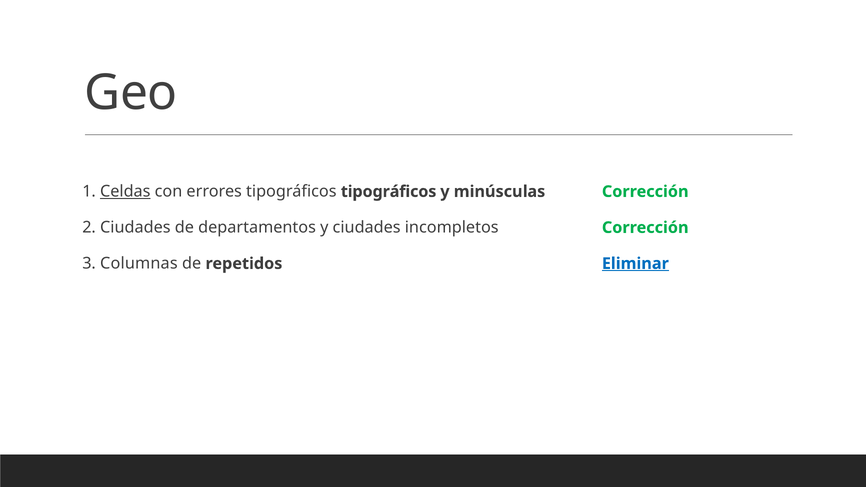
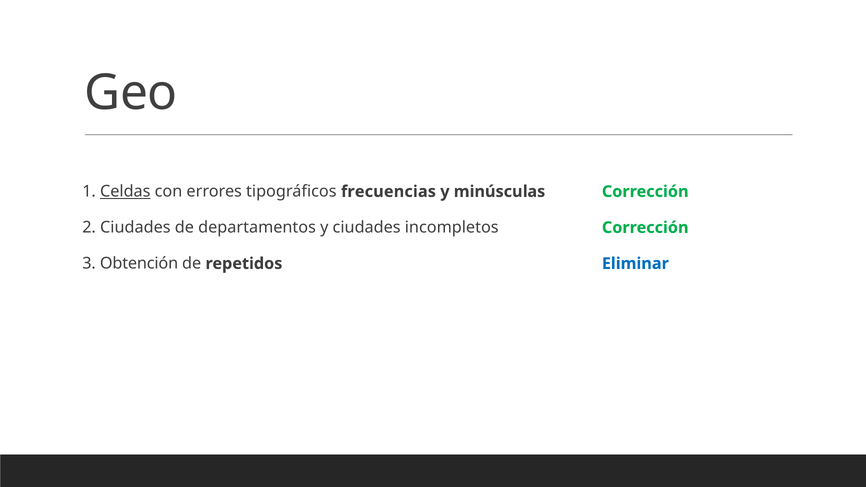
tipográficos tipográficos: tipográficos -> frecuencias
Columnas: Columnas -> Obtención
Eliminar underline: present -> none
